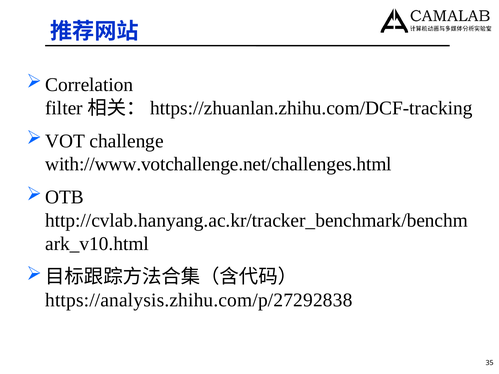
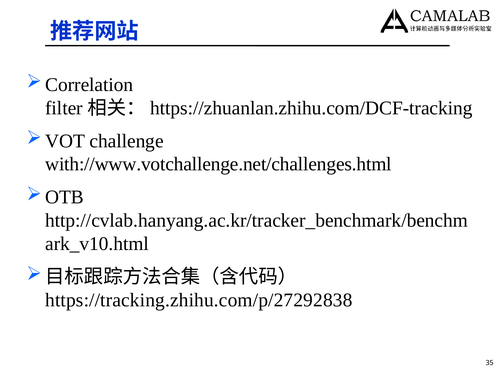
https://analysis.zhihu.com/p/27292838: https://analysis.zhihu.com/p/27292838 -> https://tracking.zhihu.com/p/27292838
